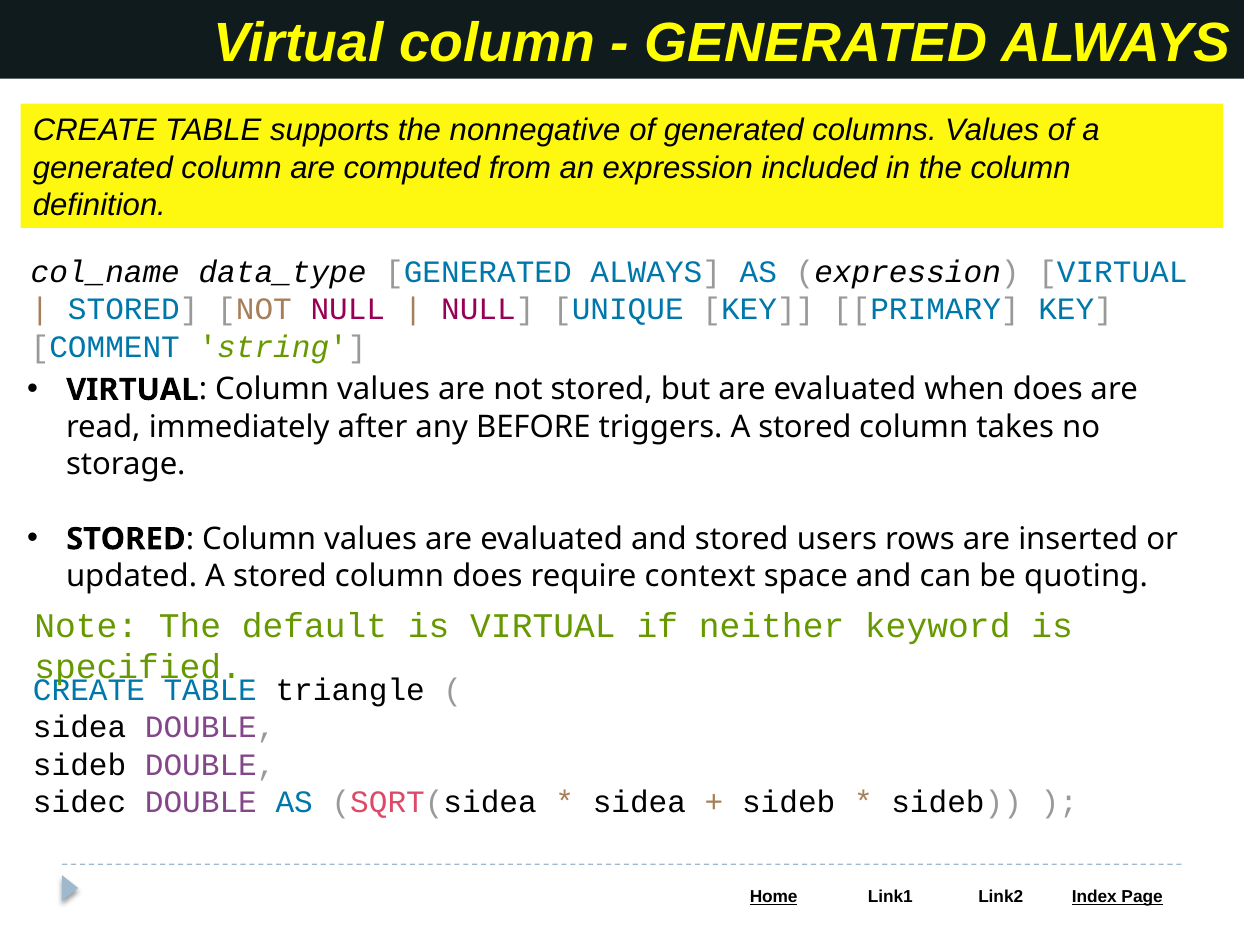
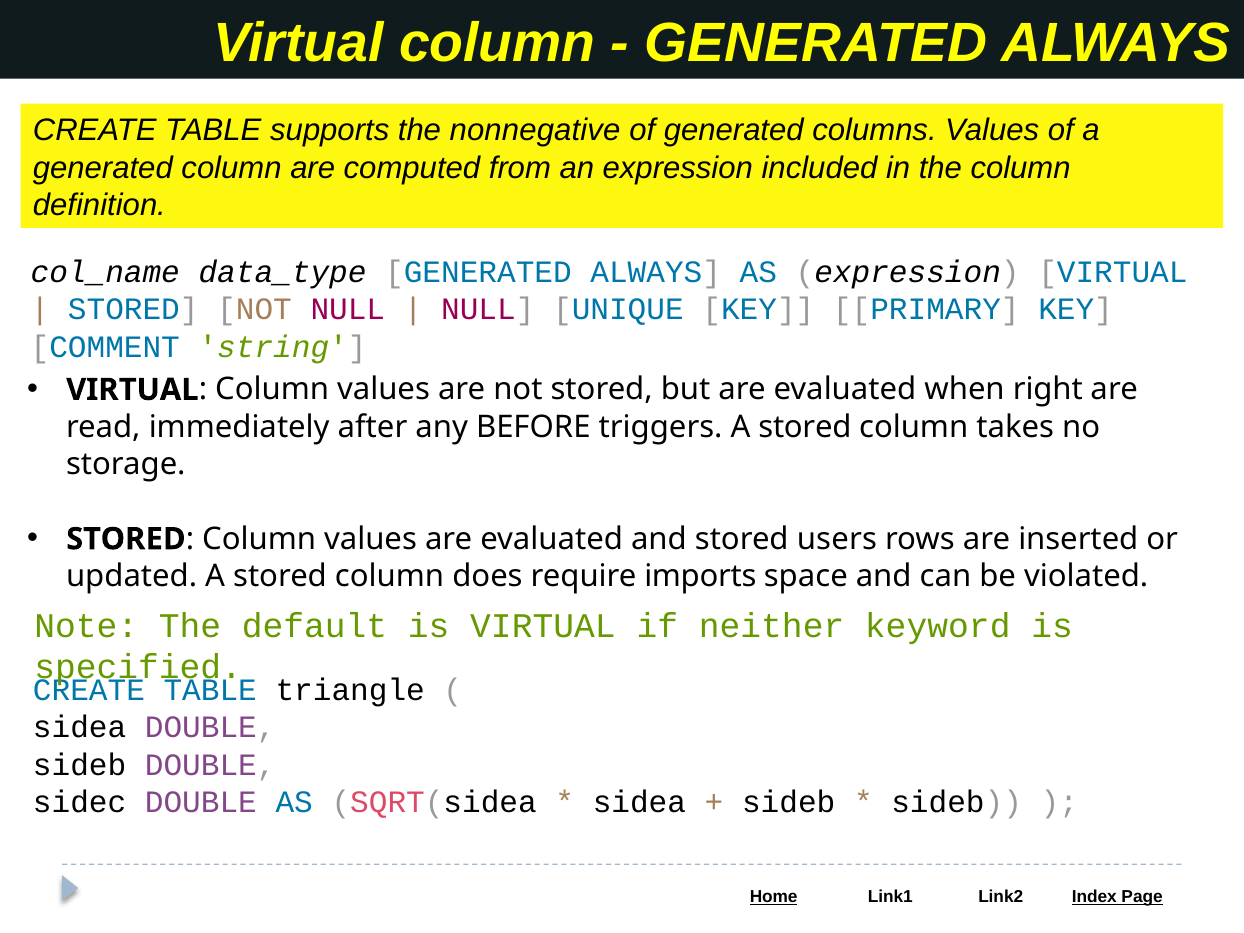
when does: does -> right
context: context -> imports
quoting: quoting -> violated
